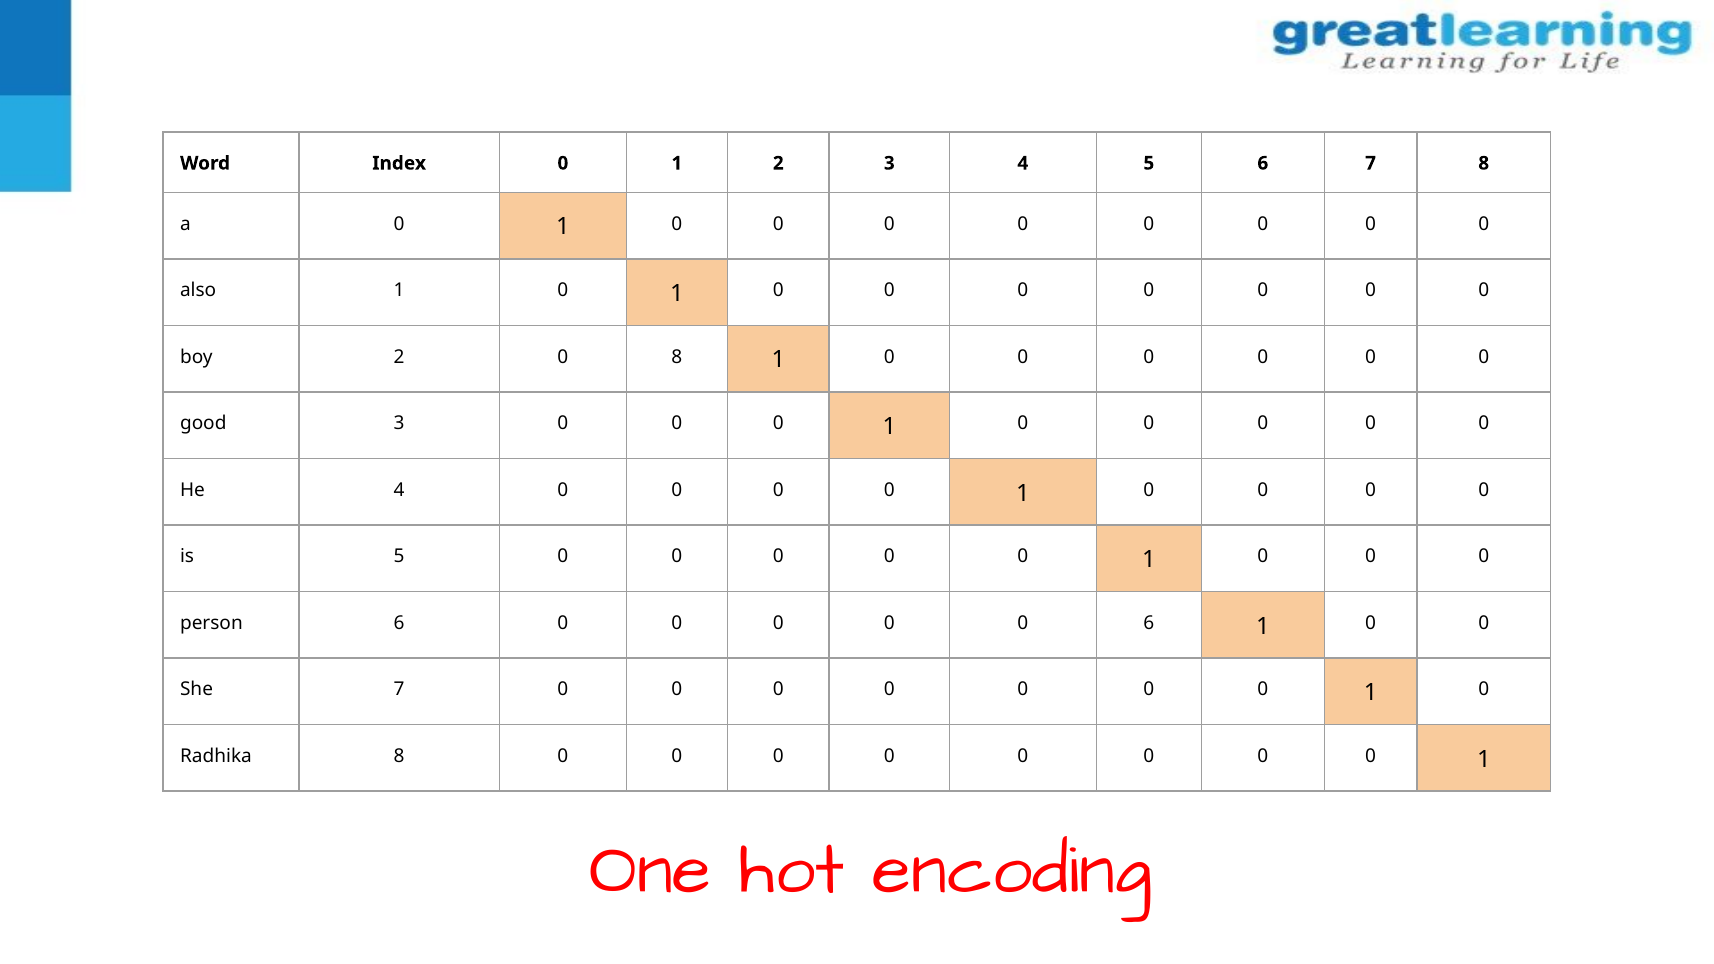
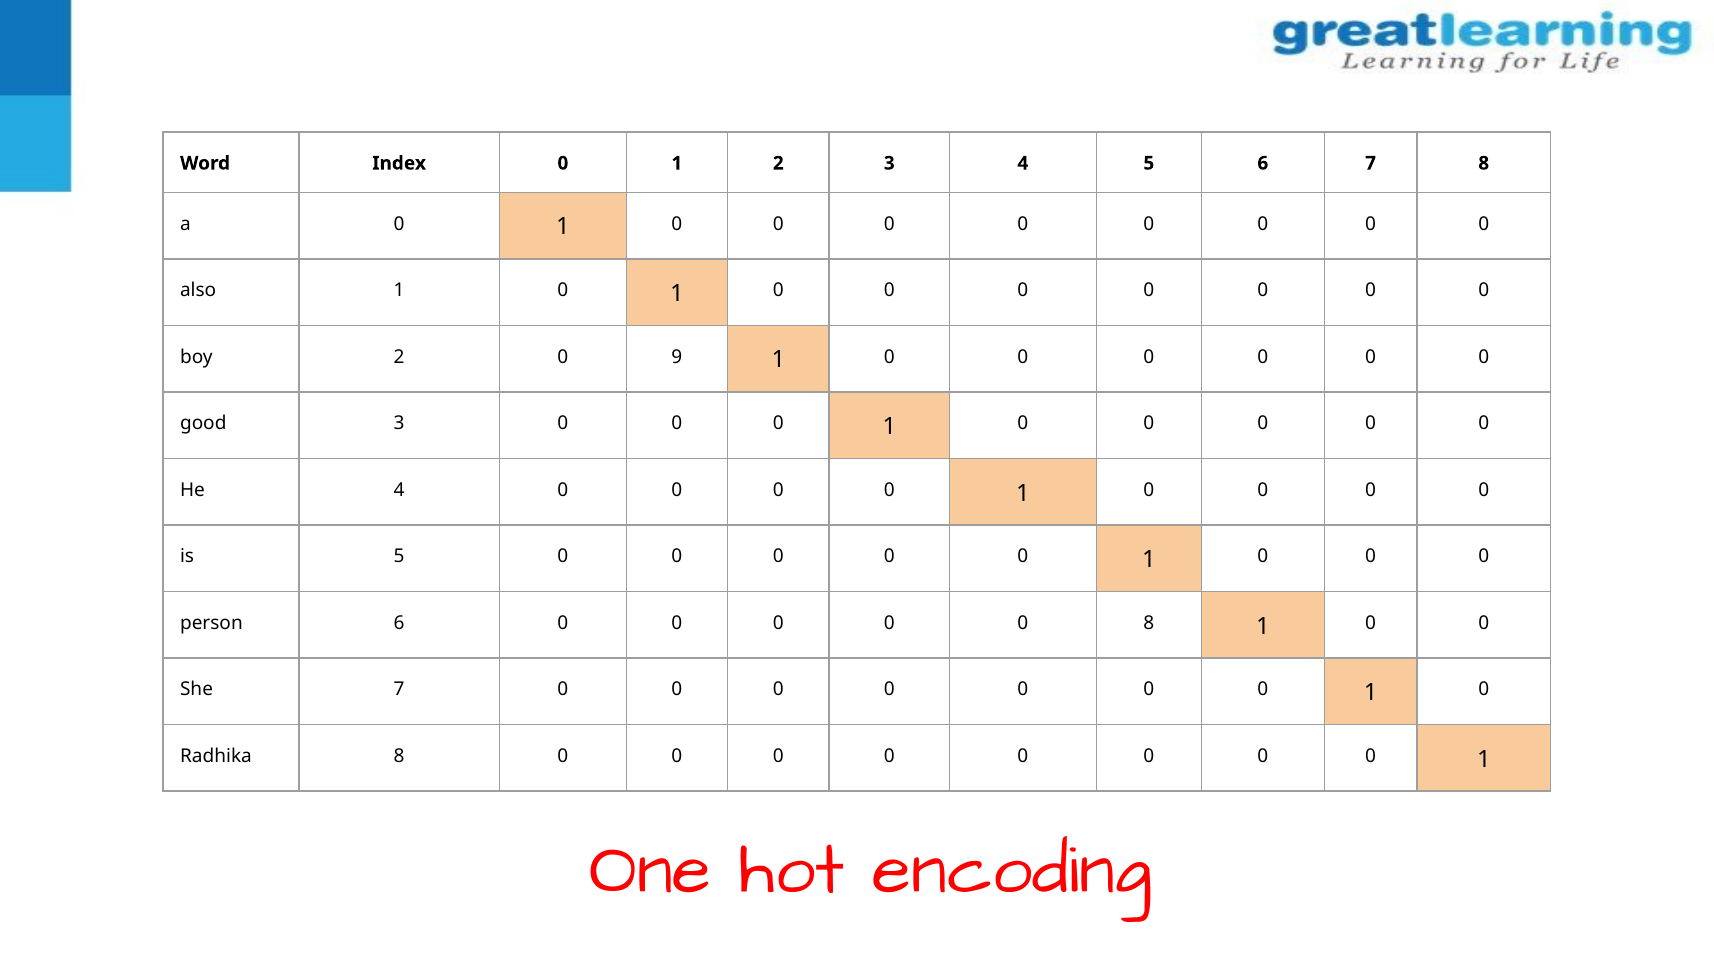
0 8: 8 -> 9
0 6: 6 -> 8
